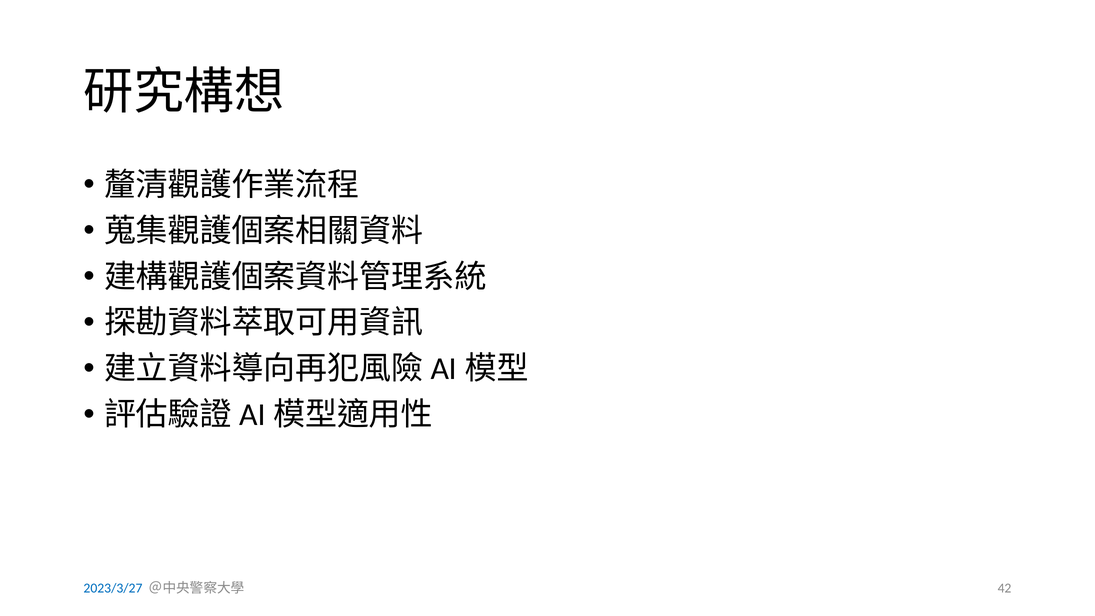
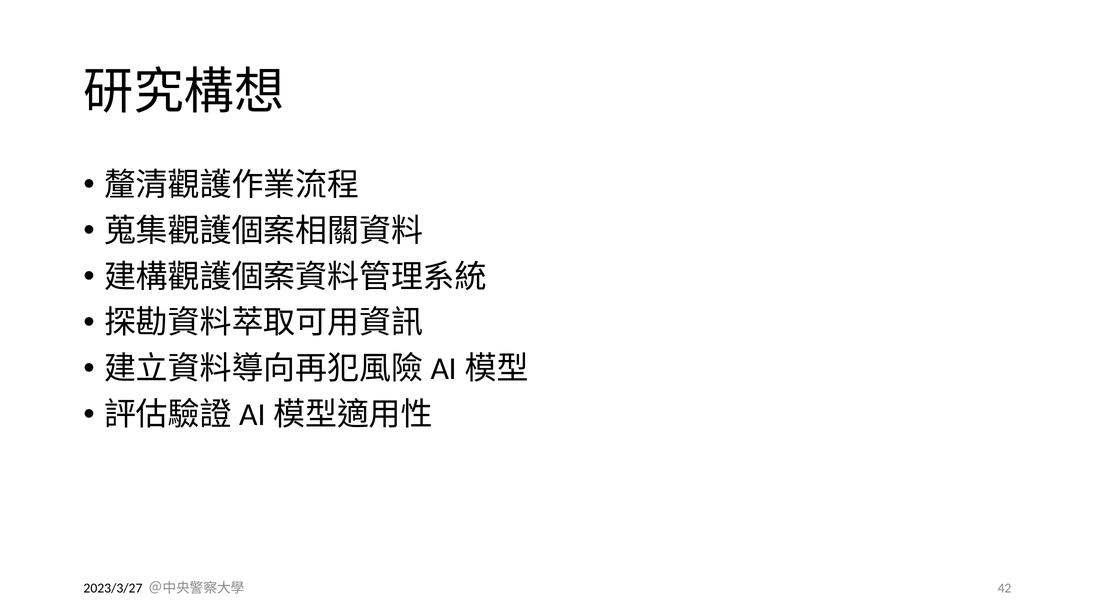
2023/3/27 colour: blue -> black
